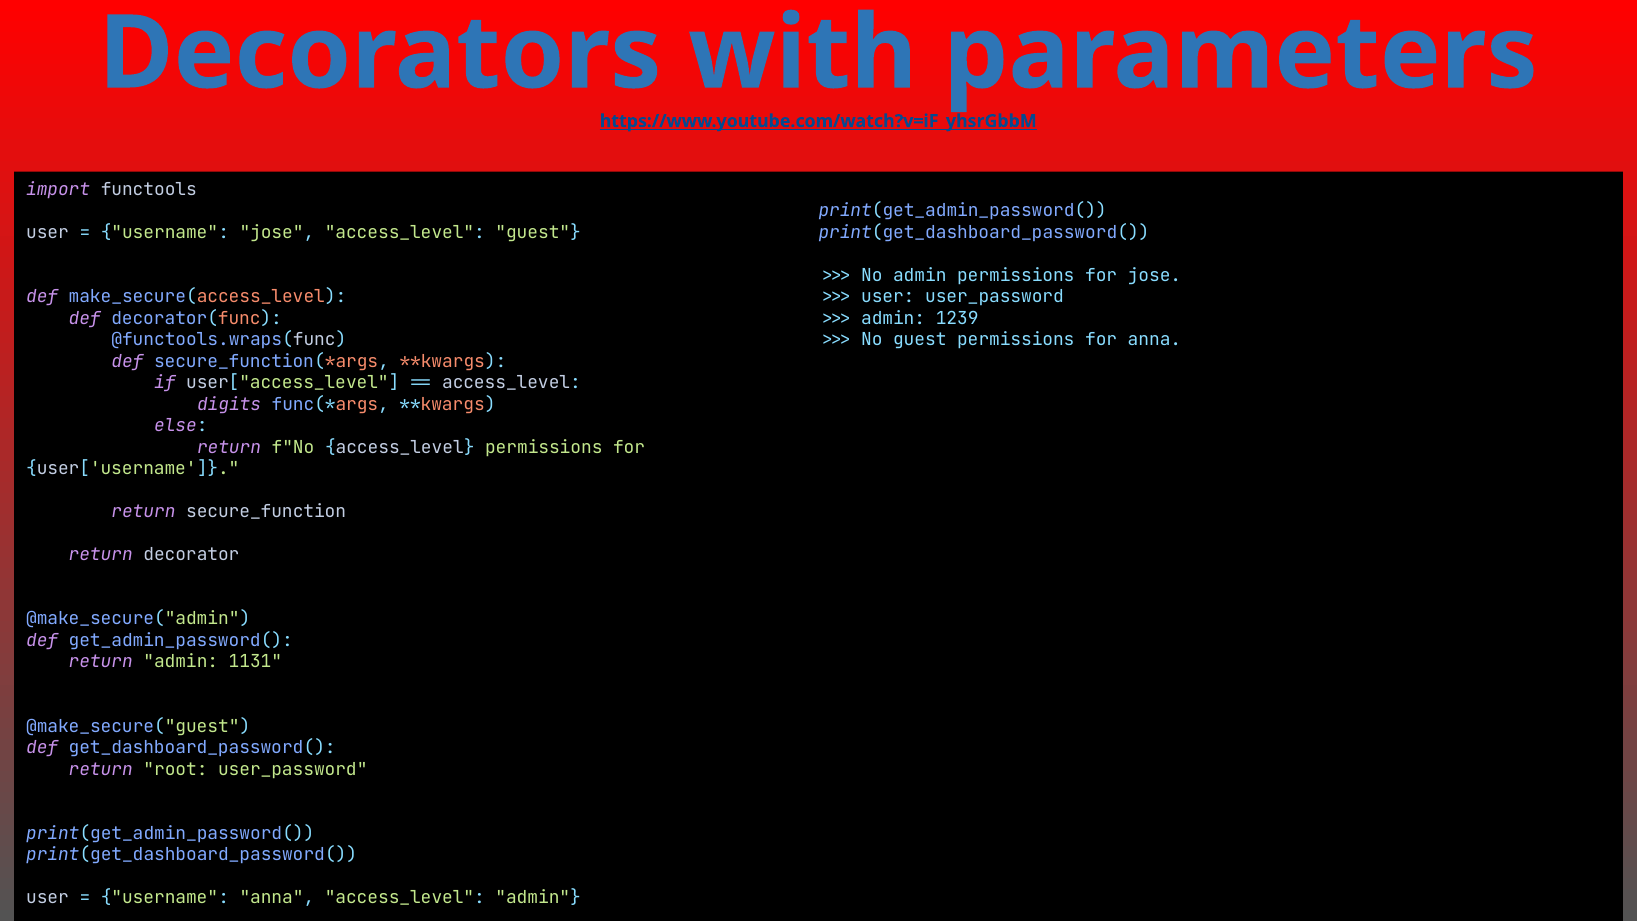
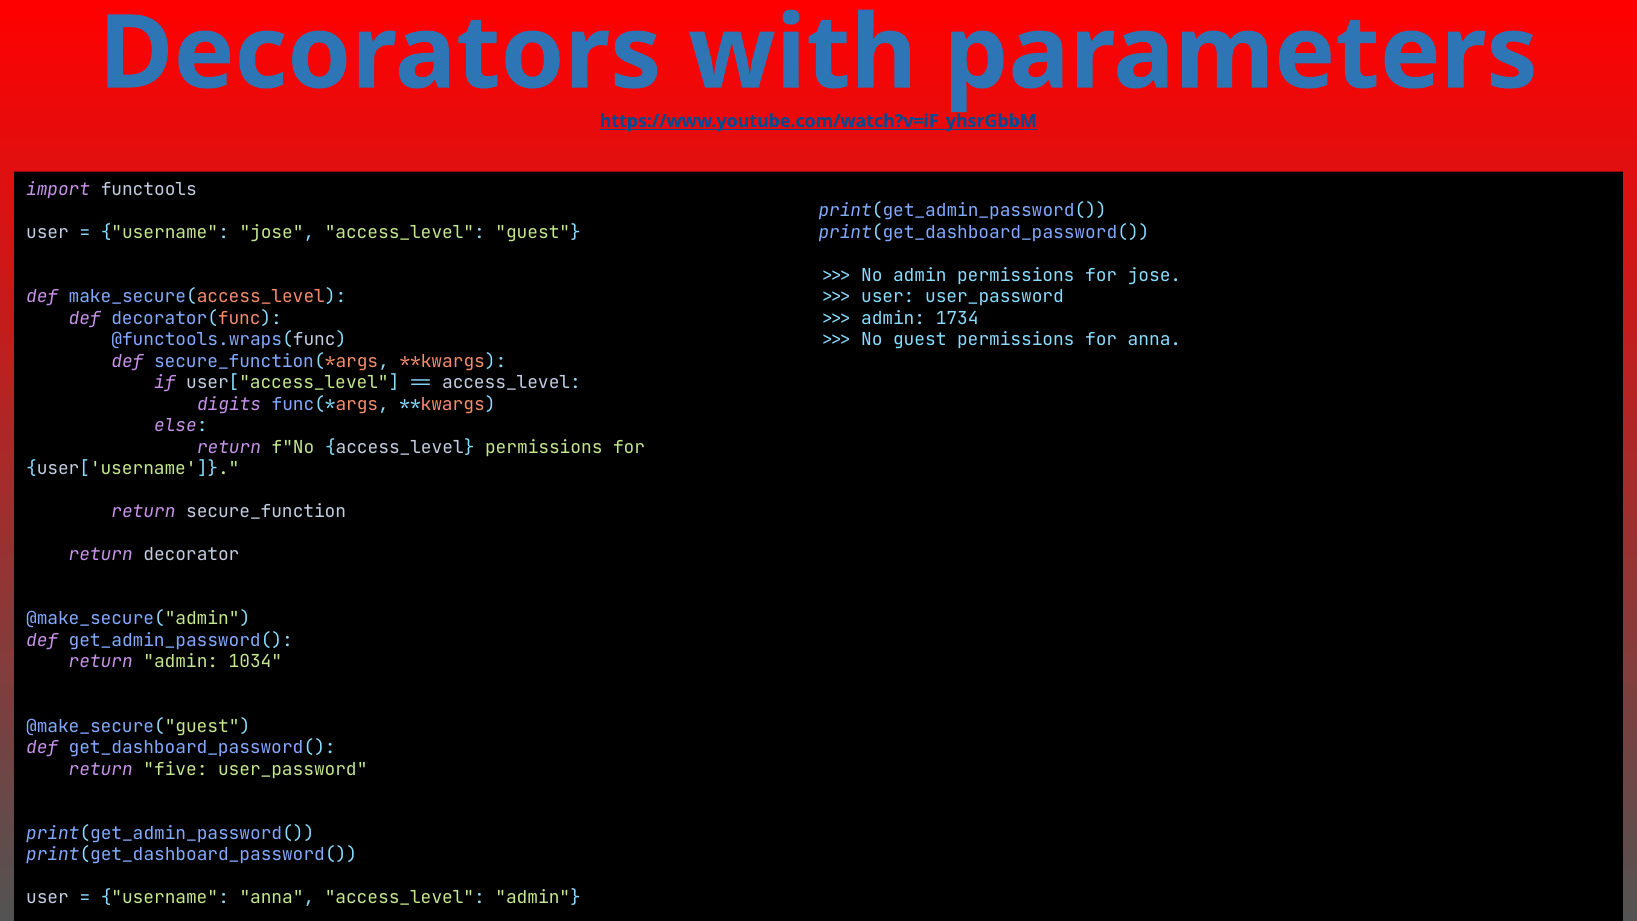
1239: 1239 -> 1734
1131: 1131 -> 1034
root: root -> five
